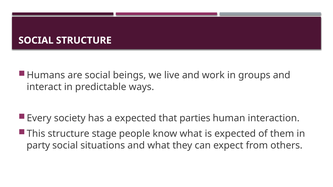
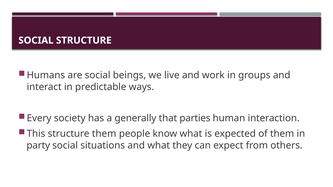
a expected: expected -> generally
structure stage: stage -> them
